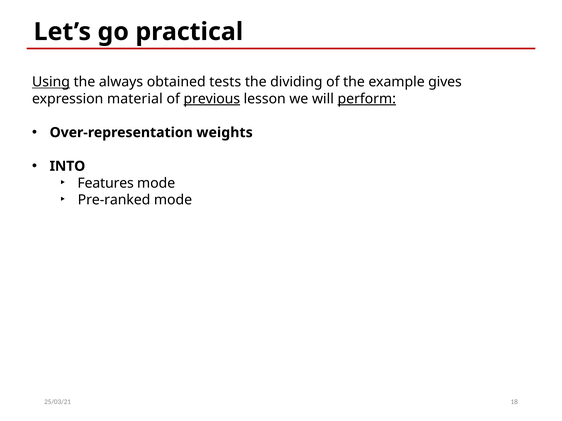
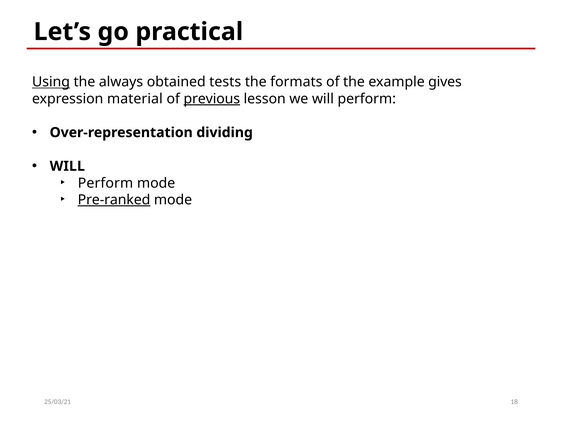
dividing: dividing -> formats
perform at (367, 99) underline: present -> none
weights: weights -> dividing
INTO at (67, 166): INTO -> WILL
Features at (106, 183): Features -> Perform
Pre-ranked underline: none -> present
